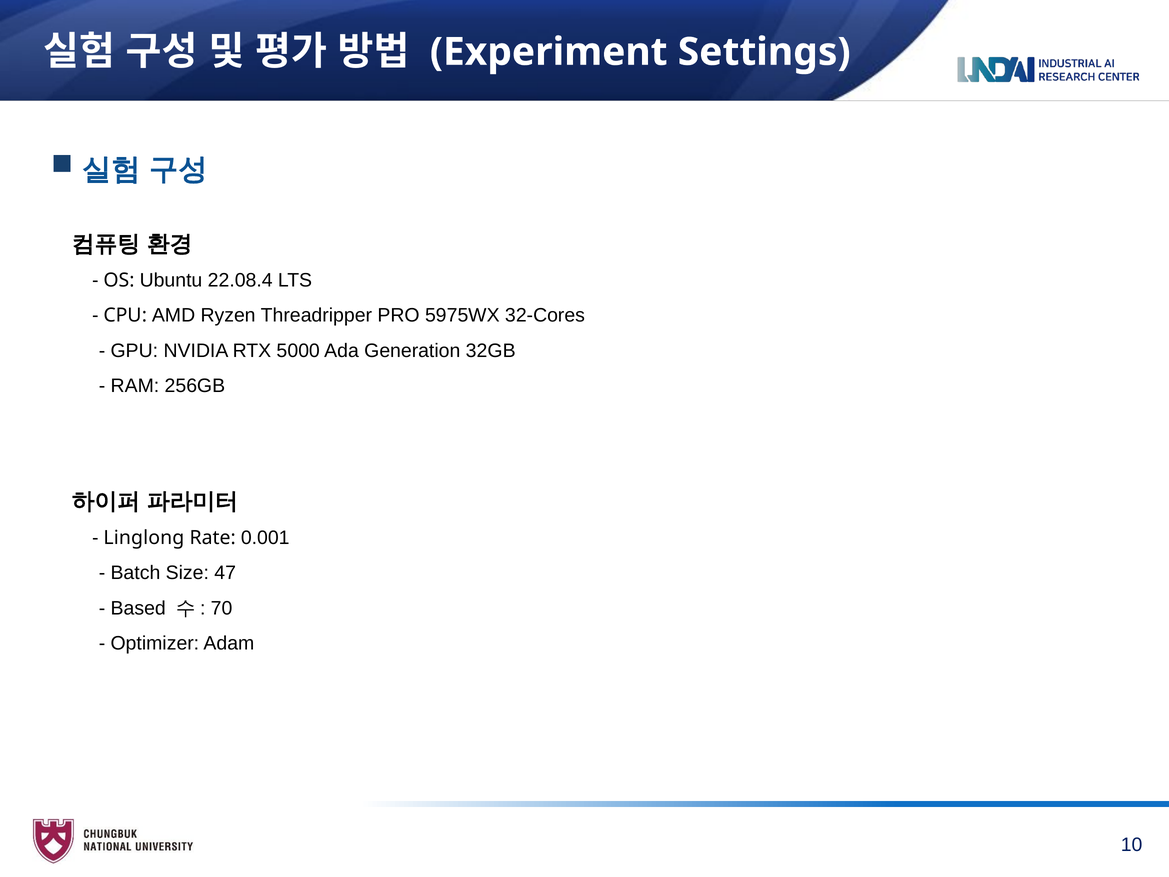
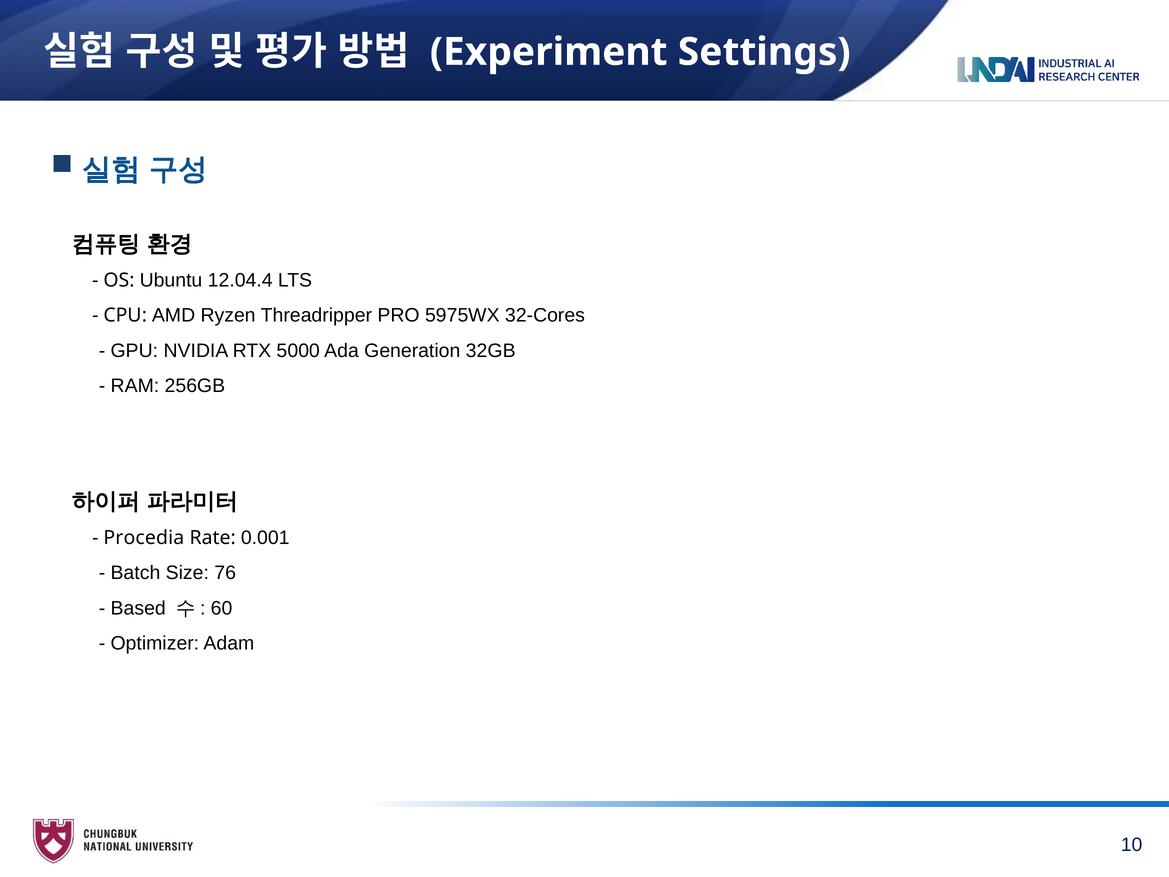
22.08.4: 22.08.4 -> 12.04.4
Linglong: Linglong -> Procedia
47: 47 -> 76
70: 70 -> 60
